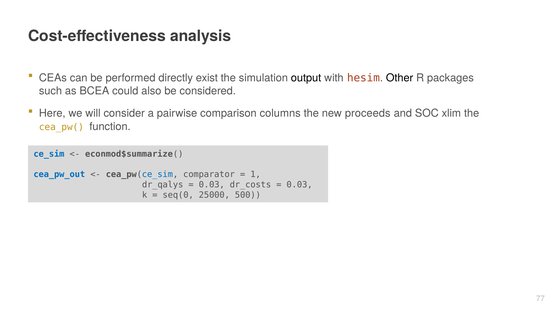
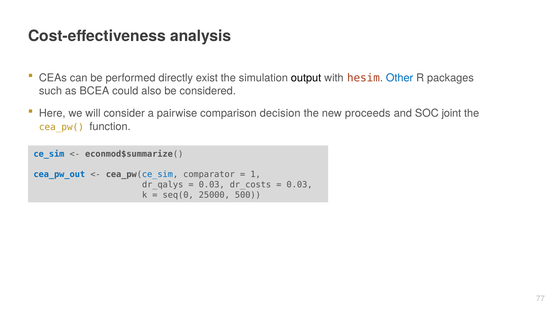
Other colour: black -> blue
columns: columns -> decision
xlim: xlim -> joint
